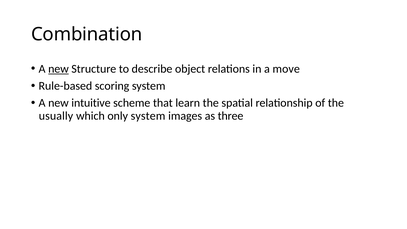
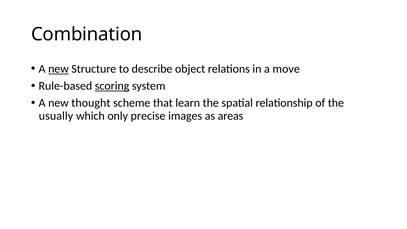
scoring underline: none -> present
intuitive: intuitive -> thought
only system: system -> precise
three: three -> areas
